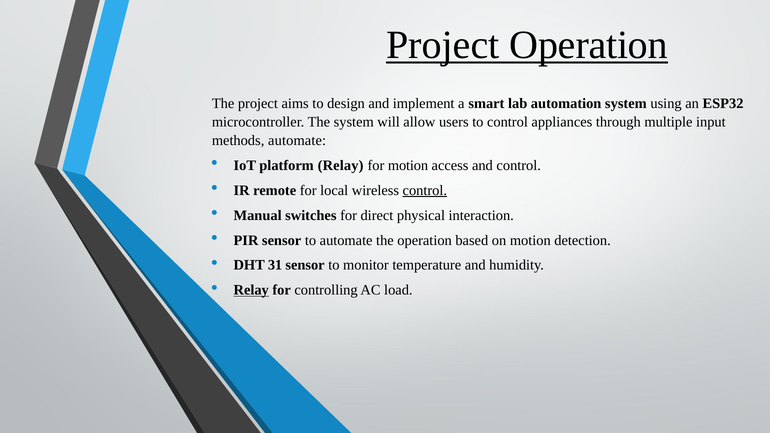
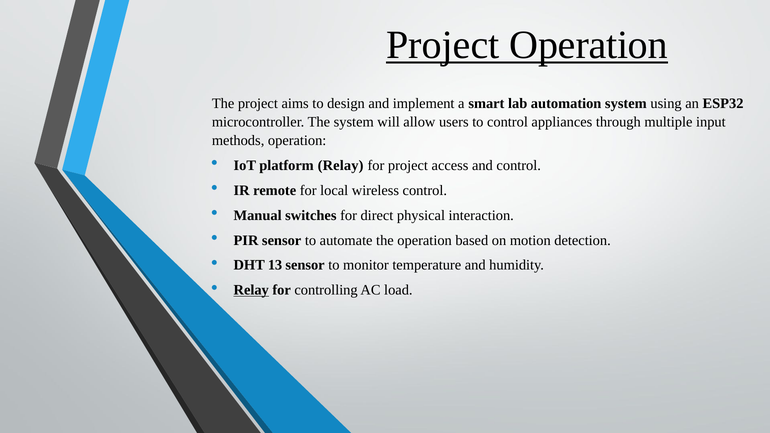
methods automate: automate -> operation
for motion: motion -> project
control at (425, 190) underline: present -> none
31: 31 -> 13
